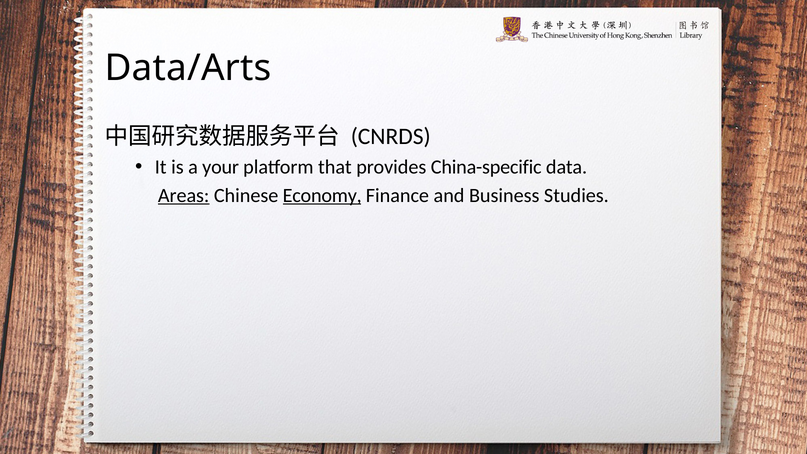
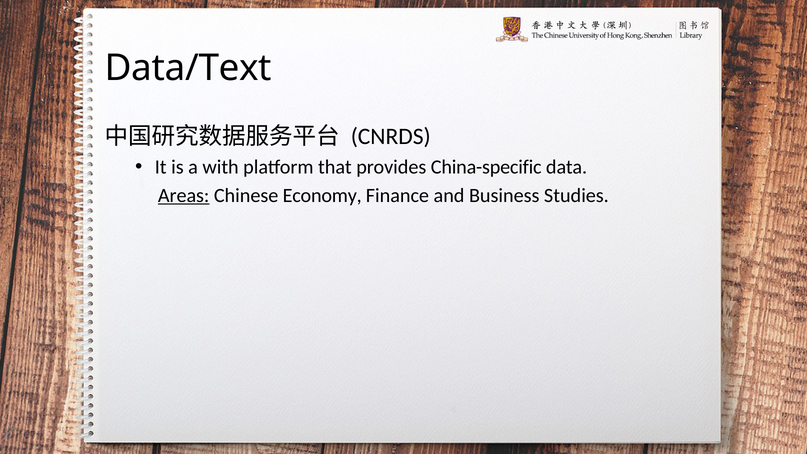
Data/Arts: Data/Arts -> Data/Text
your: your -> with
Economy underline: present -> none
